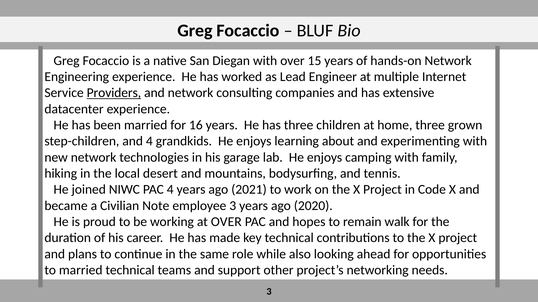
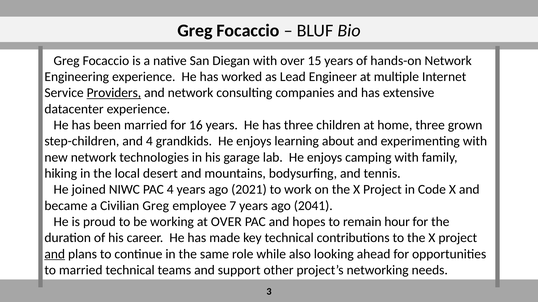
Civilian Note: Note -> Greg
employee 3: 3 -> 7
2020: 2020 -> 2041
walk: walk -> hour
and at (55, 254) underline: none -> present
